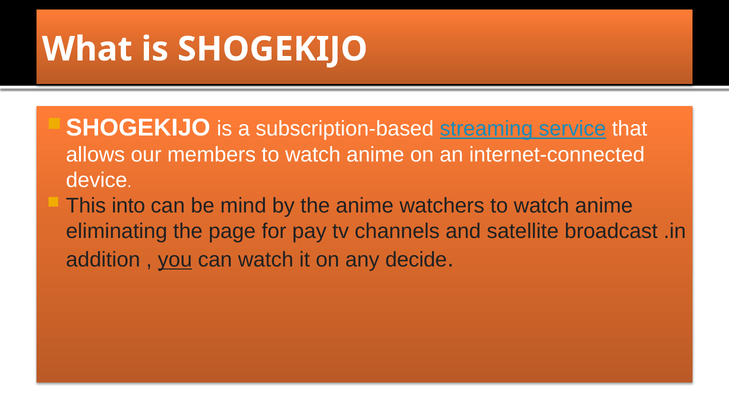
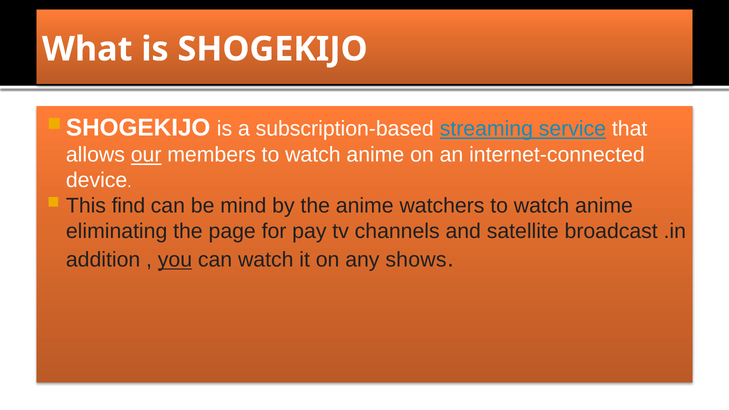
our underline: none -> present
into: into -> find
decide: decide -> shows
